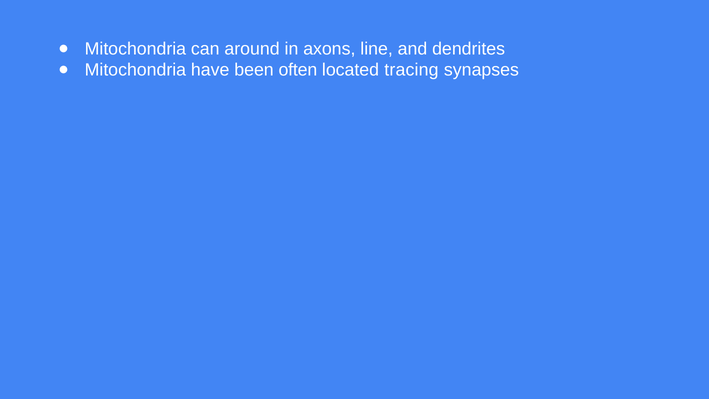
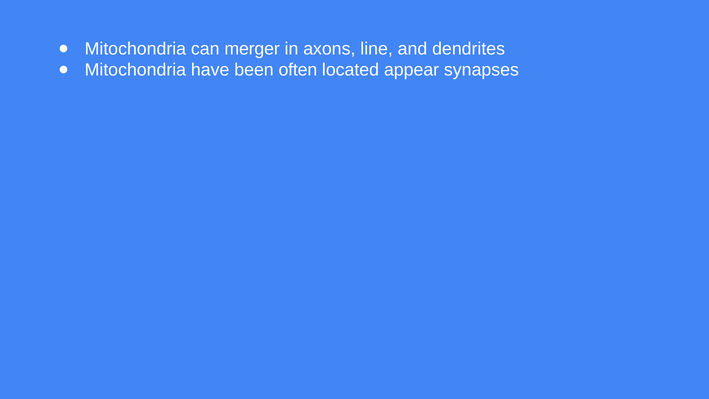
around: around -> merger
tracing: tracing -> appear
